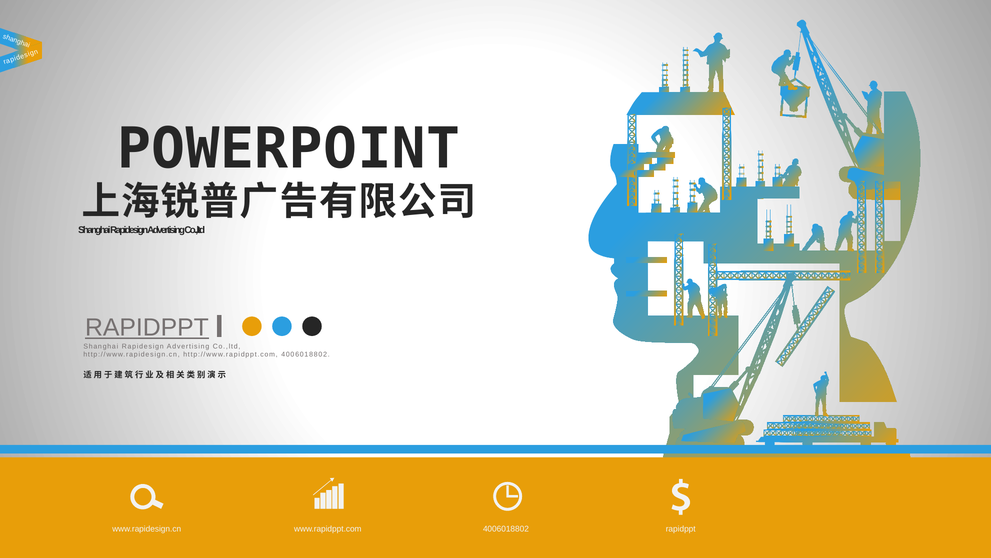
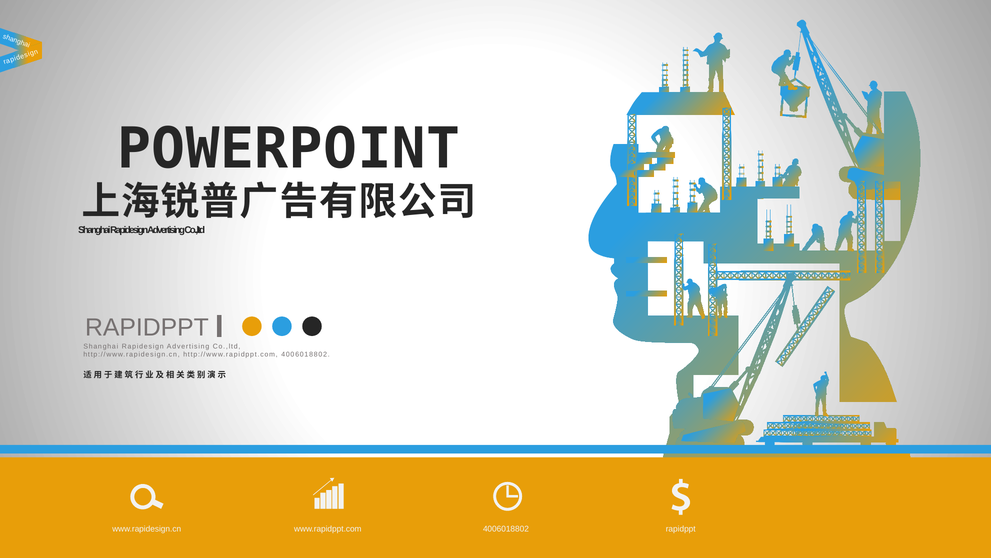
RAPIDPPT at (147, 327) underline: present -> none
